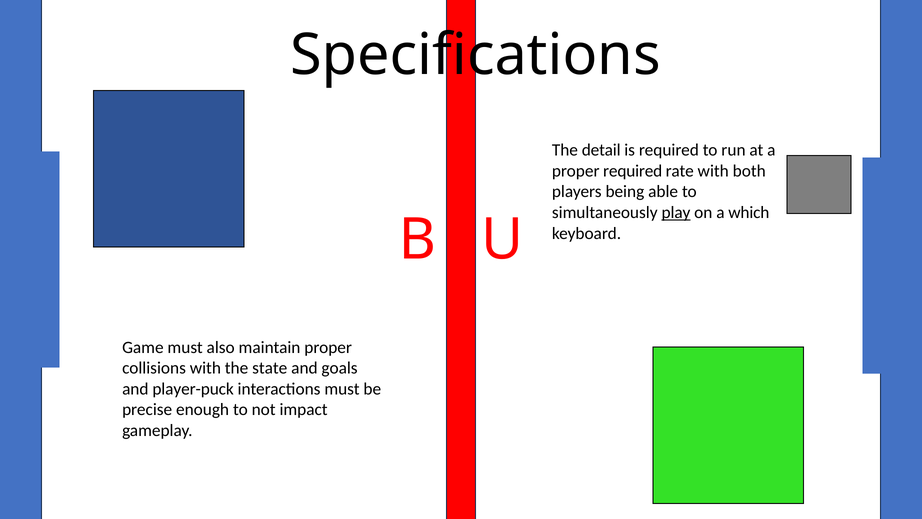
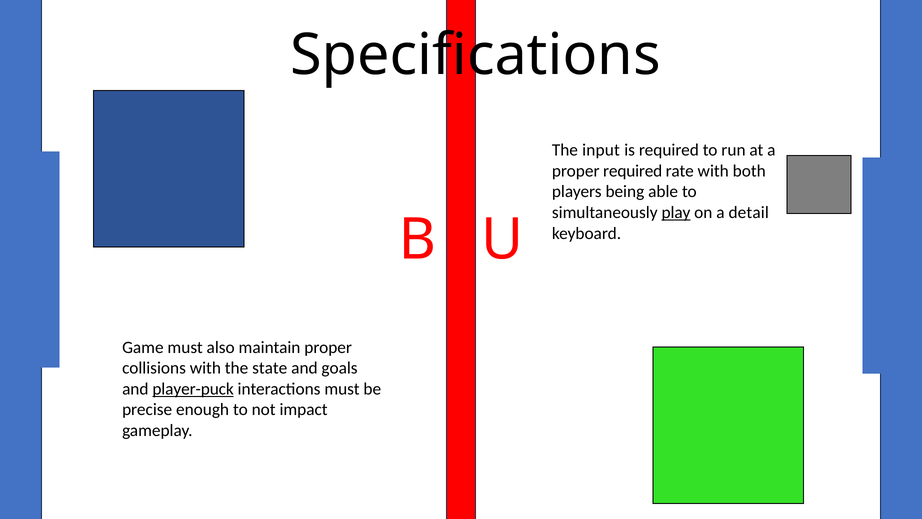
detail: detail -> input
which: which -> detail
player-puck underline: none -> present
